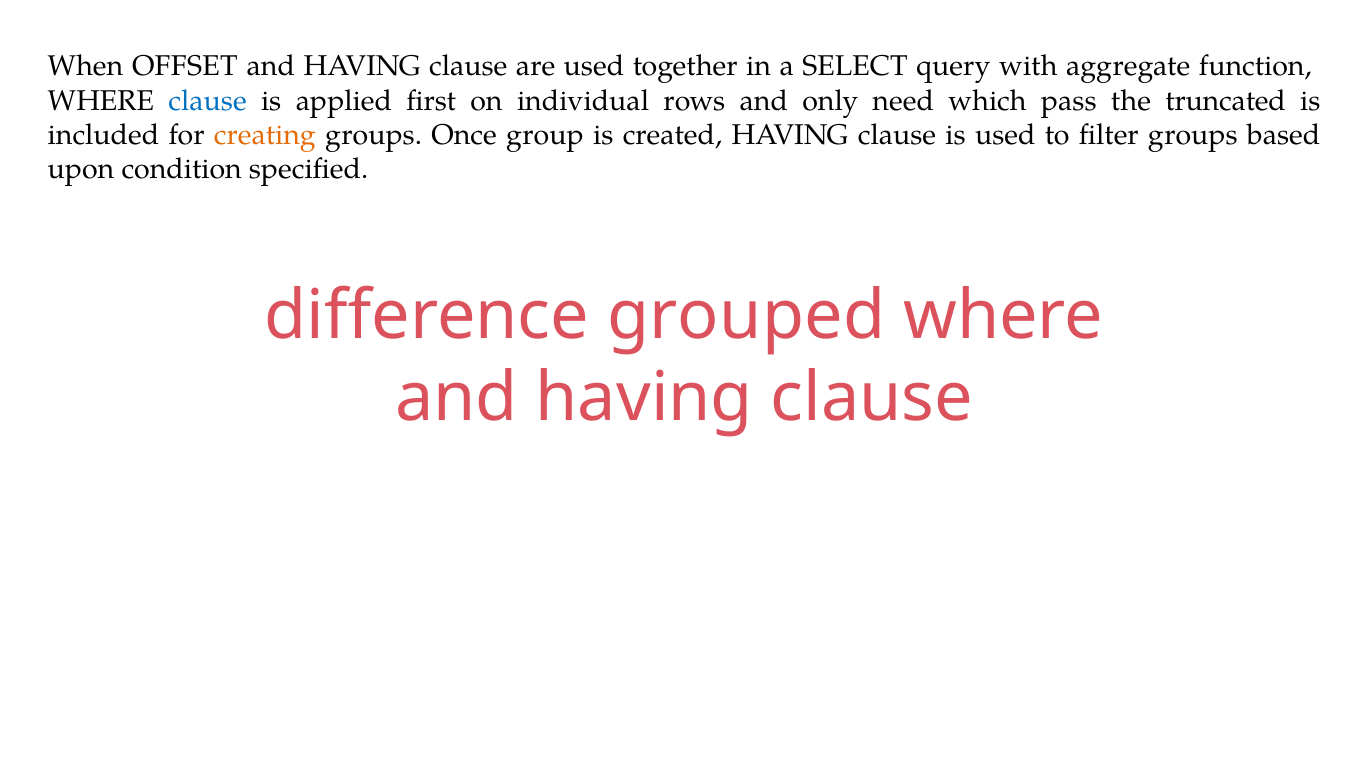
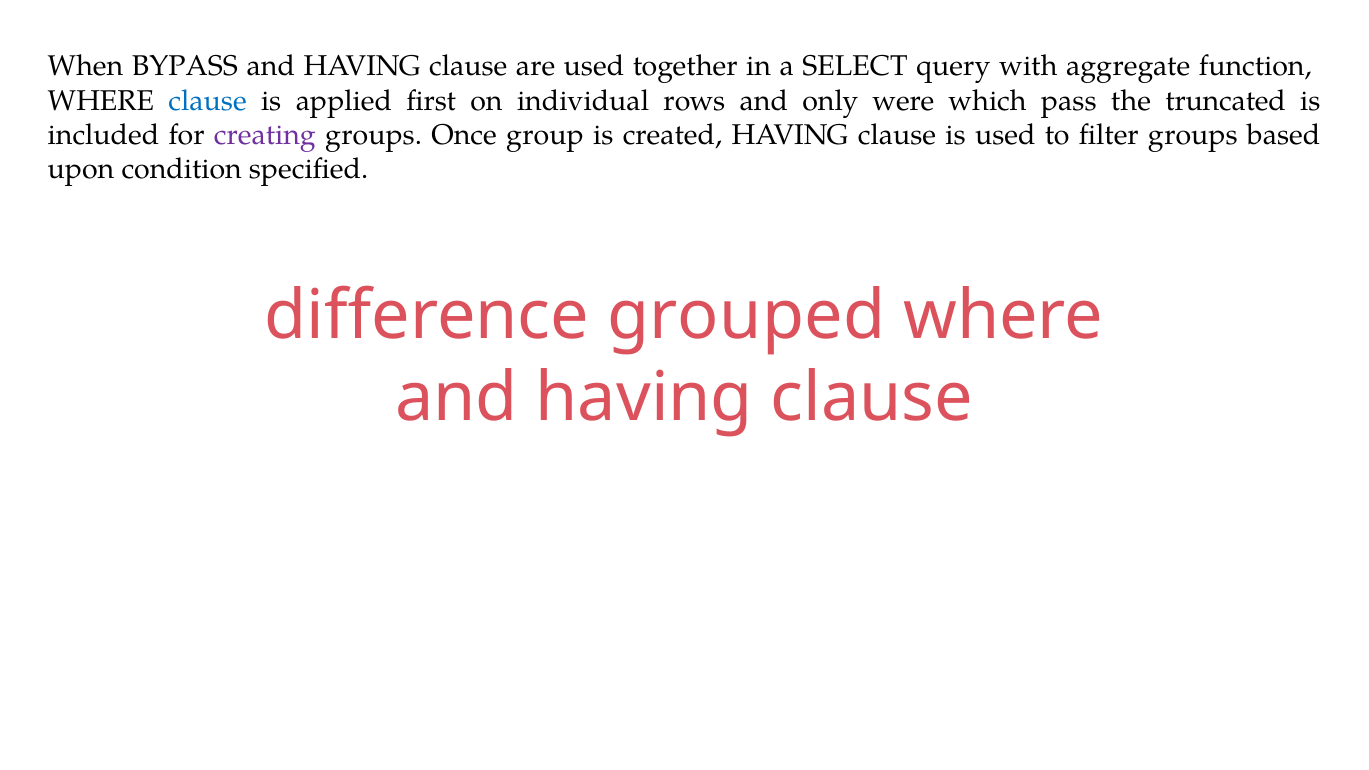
OFFSET: OFFSET -> BYPASS
need: need -> were
creating colour: orange -> purple
